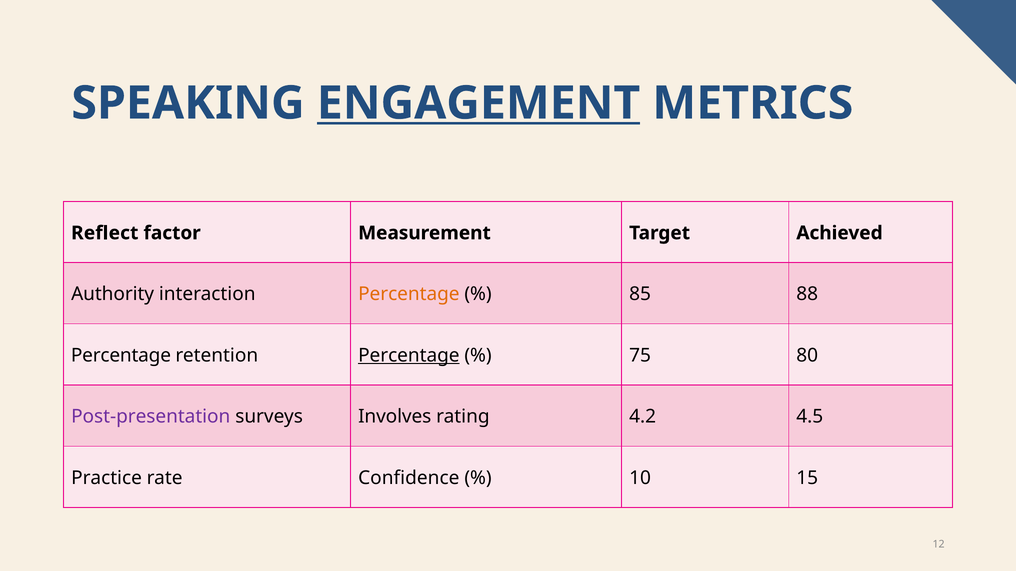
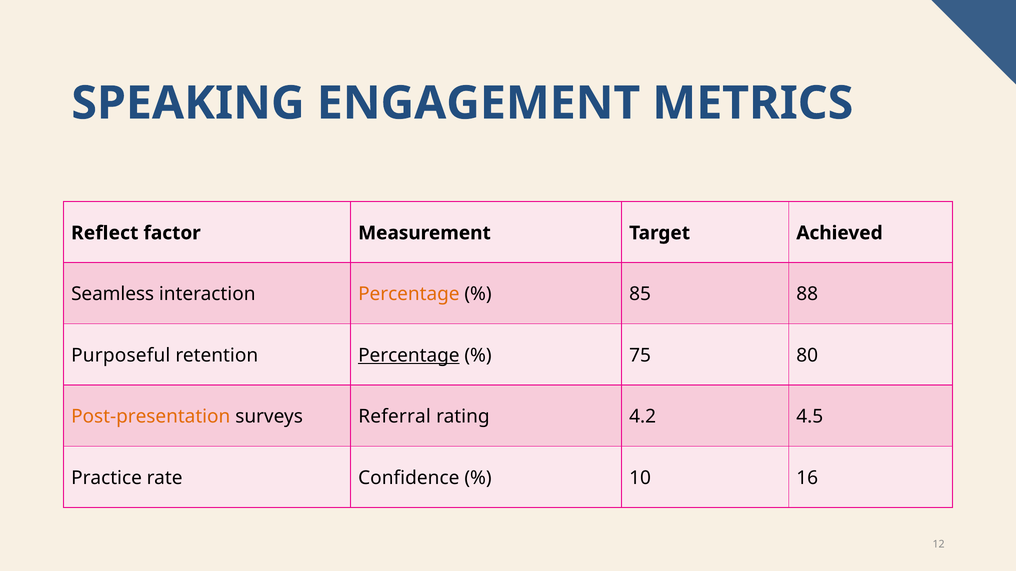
ENGAGEMENT underline: present -> none
Authority: Authority -> Seamless
Percentage at (121, 356): Percentage -> Purposeful
Post-presentation colour: purple -> orange
Involves: Involves -> Referral
15: 15 -> 16
